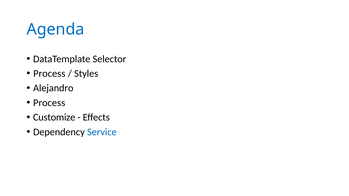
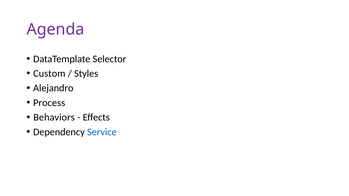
Agenda colour: blue -> purple
Process at (49, 74): Process -> Custom
Customize: Customize -> Behaviors
